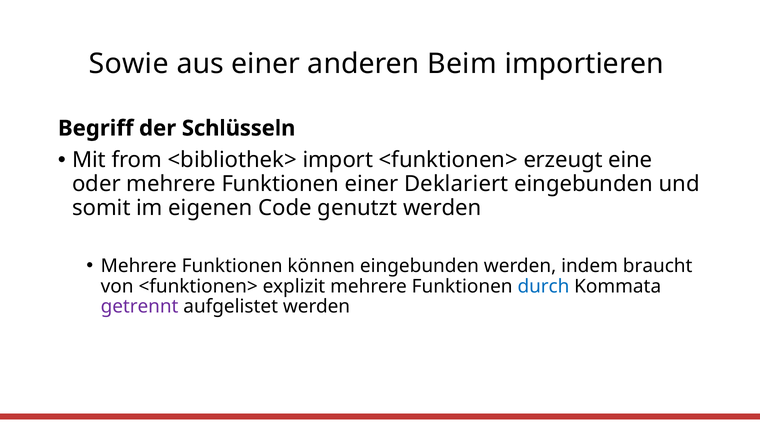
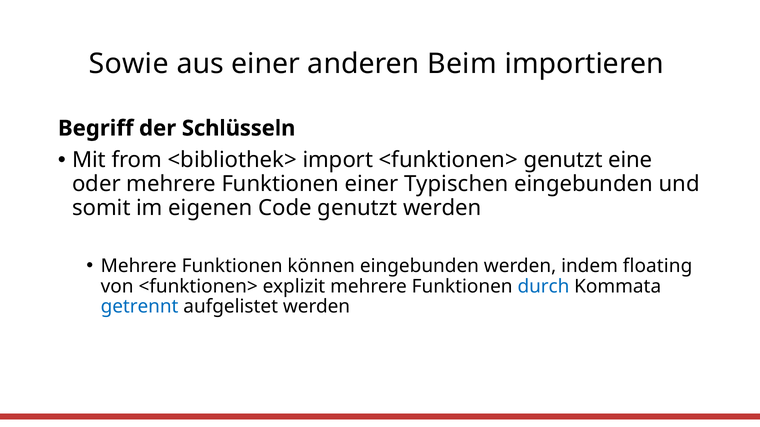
<funktionen> erzeugt: erzeugt -> genutzt
Deklariert: Deklariert -> Typischen
braucht: braucht -> floating
getrennt colour: purple -> blue
